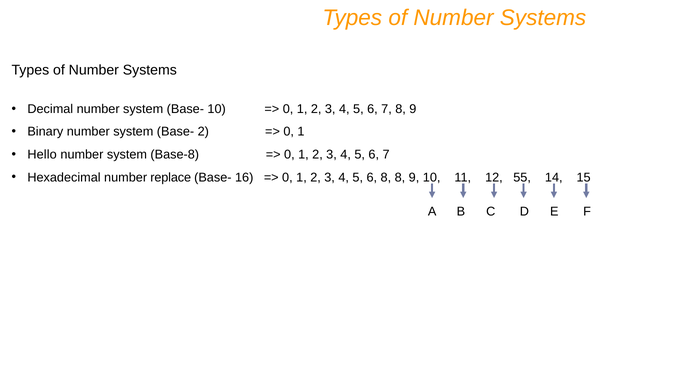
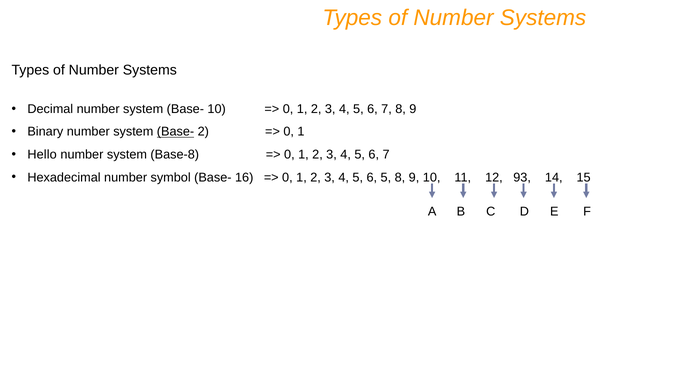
Base- at (176, 132) underline: none -> present
replace: replace -> symbol
6 8: 8 -> 5
55: 55 -> 93
